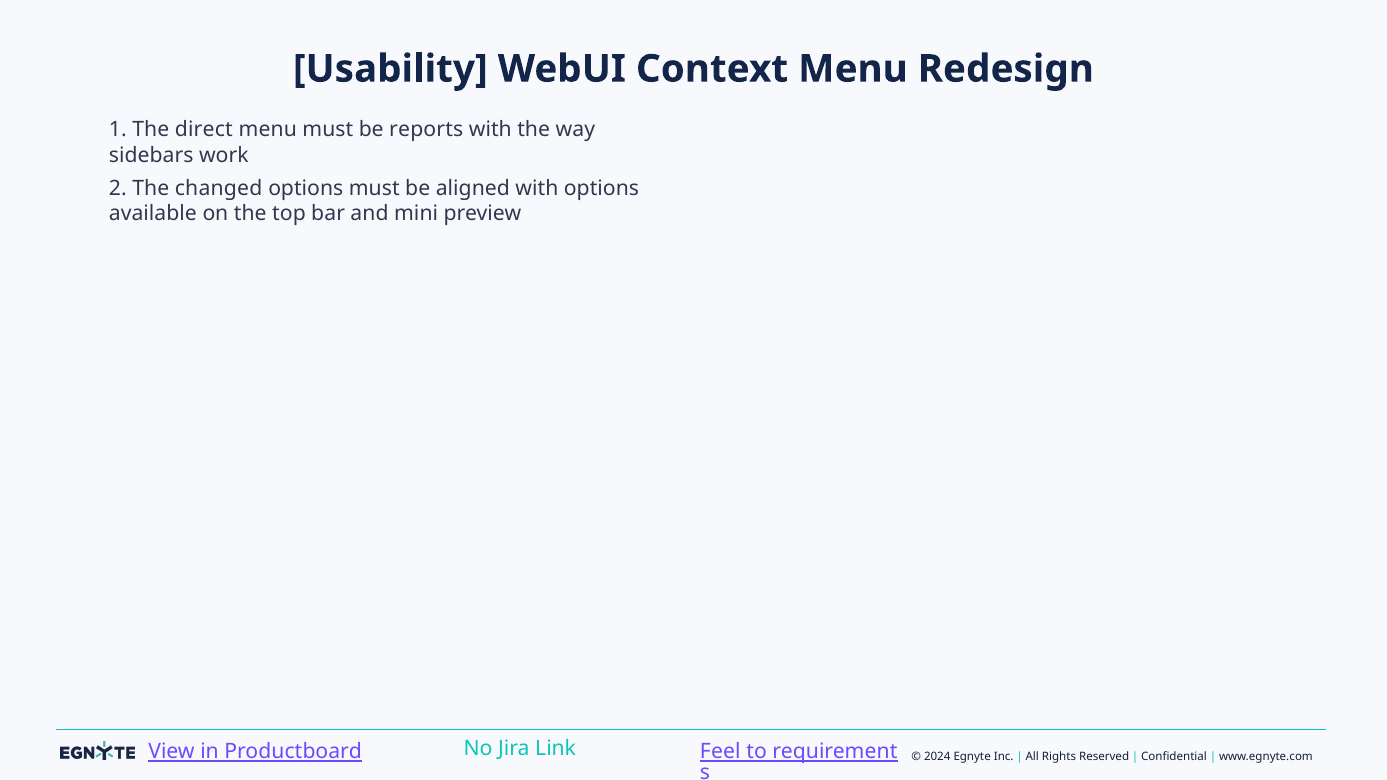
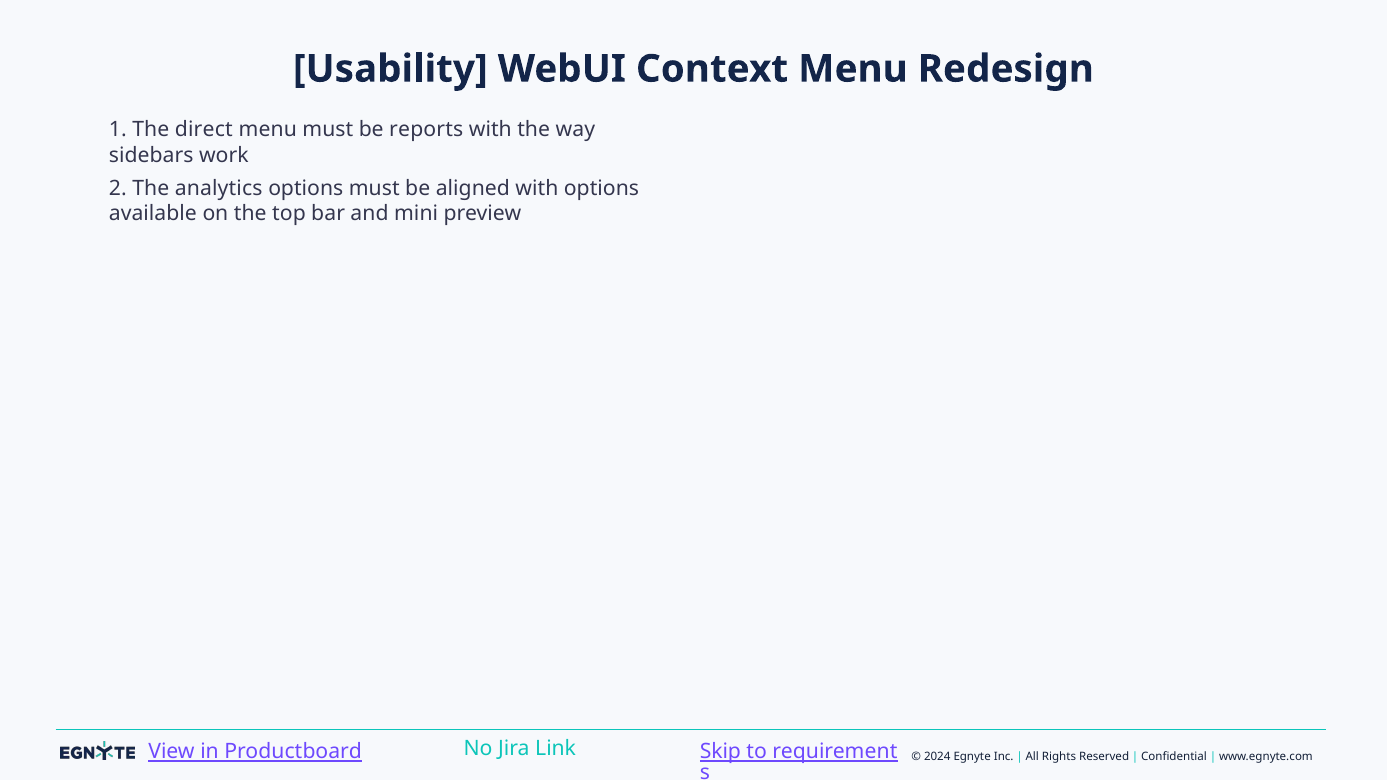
changed: changed -> analytics
Feel: Feel -> Skip
